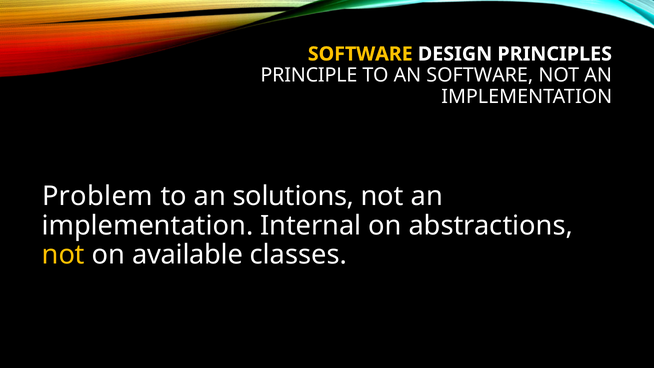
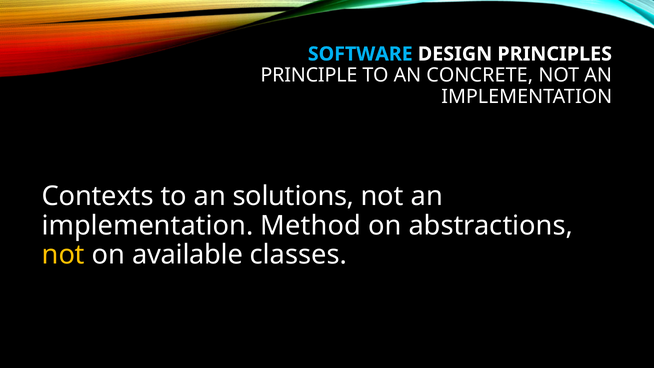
SOFTWARE at (360, 54) colour: yellow -> light blue
AN SOFTWARE: SOFTWARE -> CONCRETE
Problem: Problem -> Contexts
Internal: Internal -> Method
